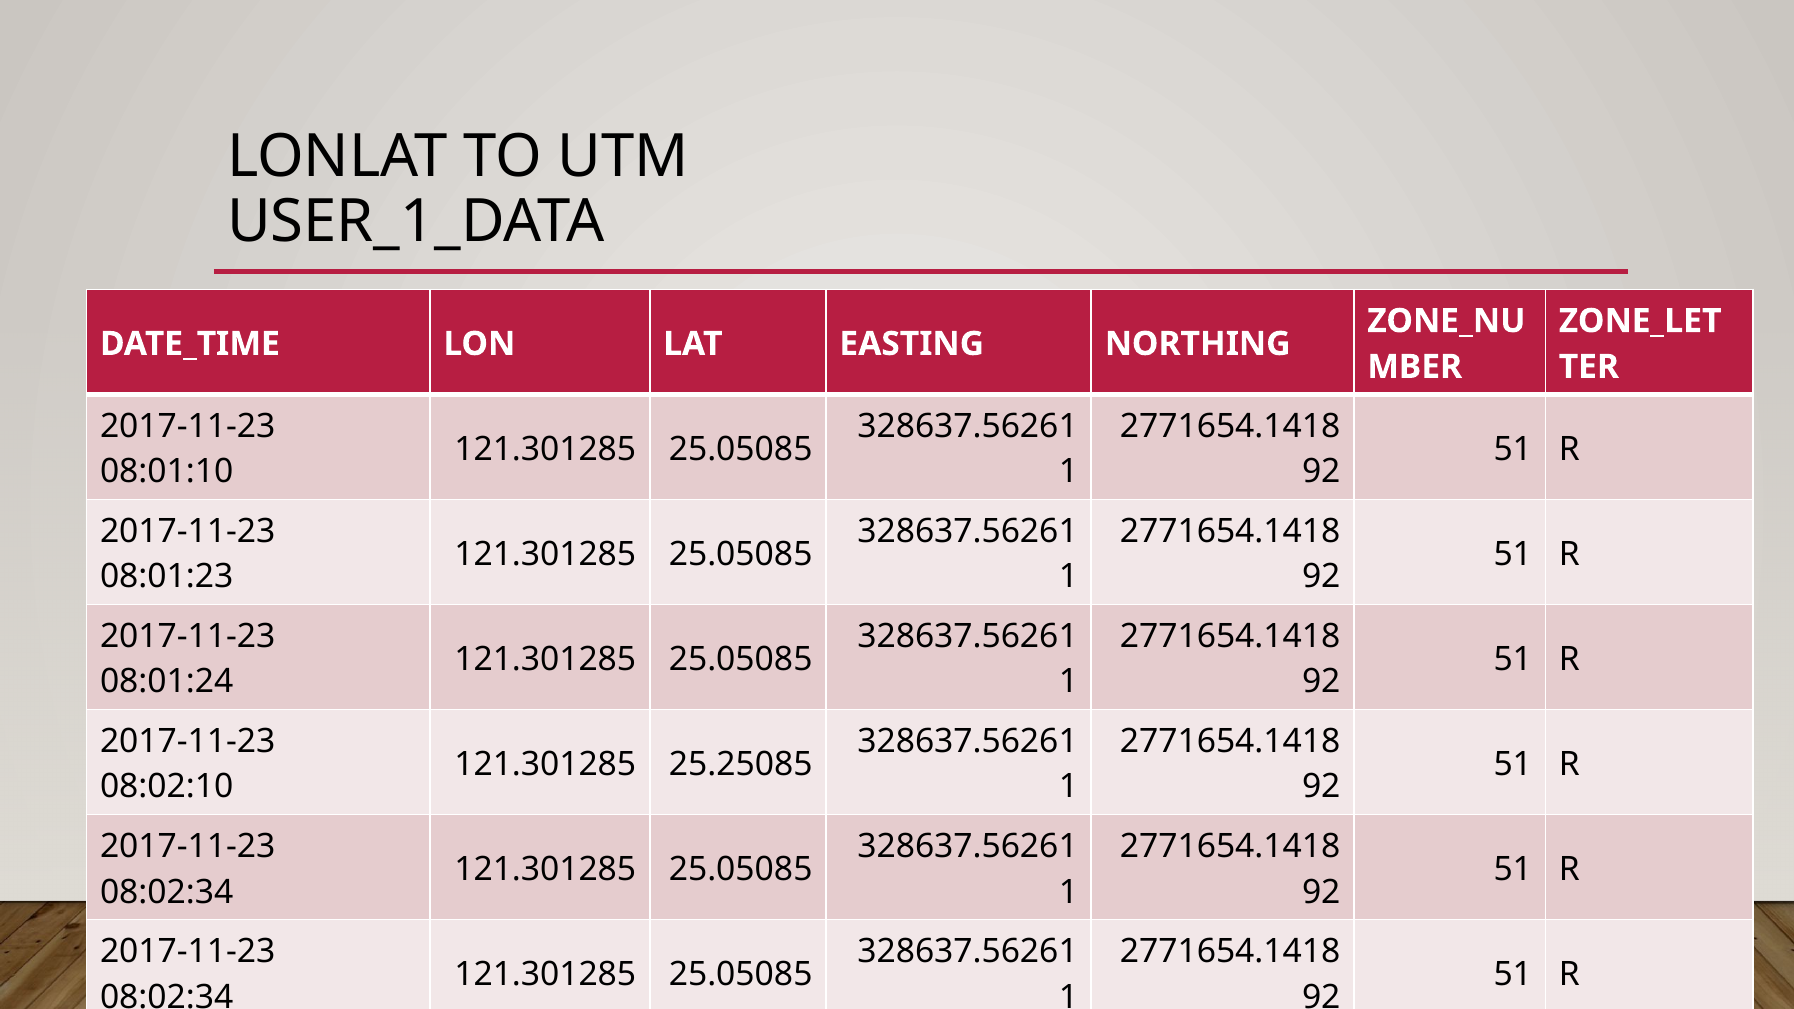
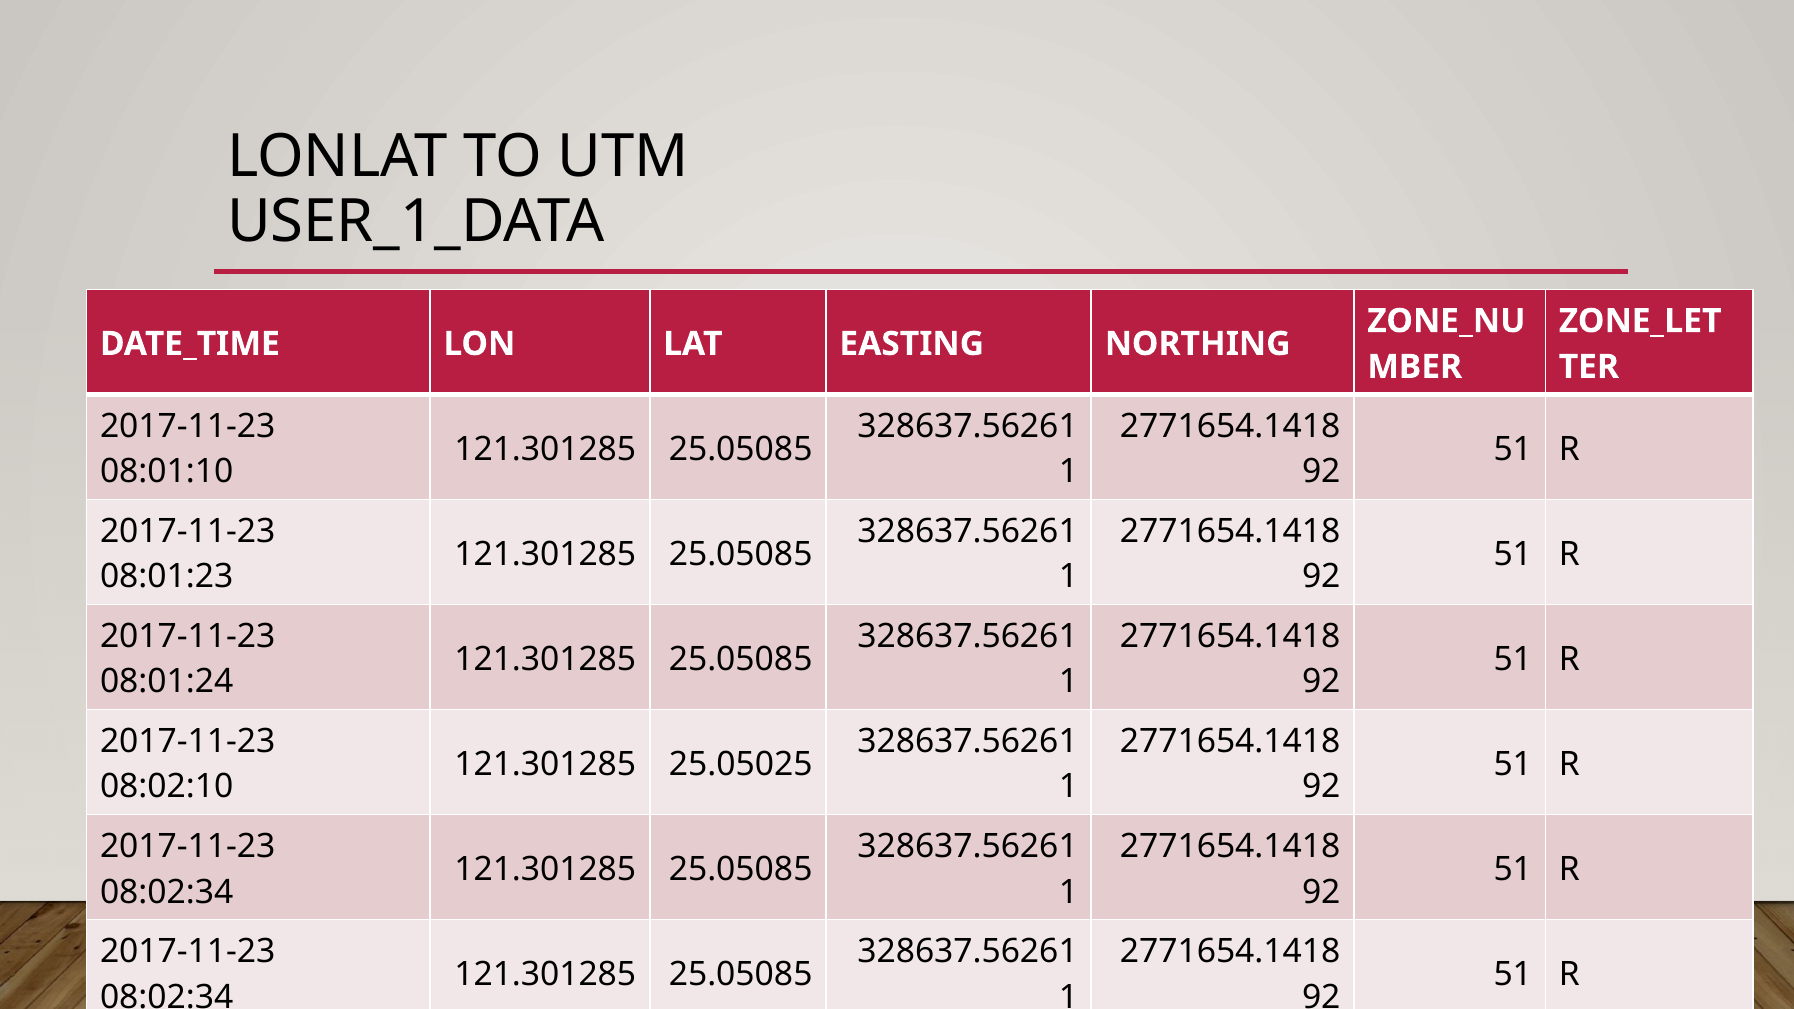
25.25085: 25.25085 -> 25.05025
